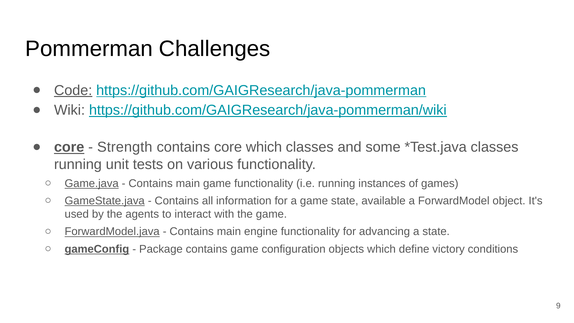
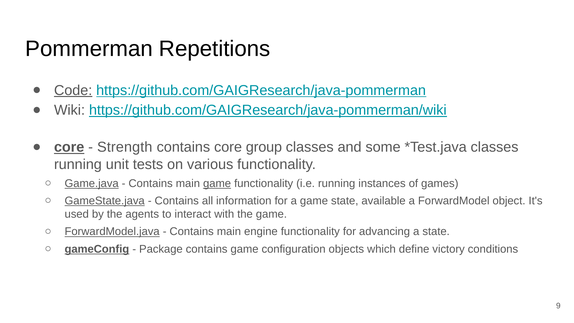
Challenges: Challenges -> Repetitions
core which: which -> group
game at (217, 183) underline: none -> present
